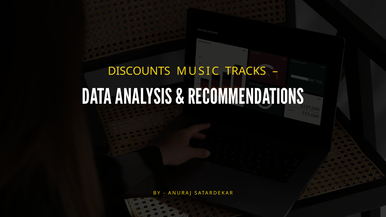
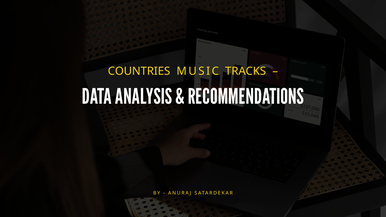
DISCOUNTS: DISCOUNTS -> COUNTRIES
